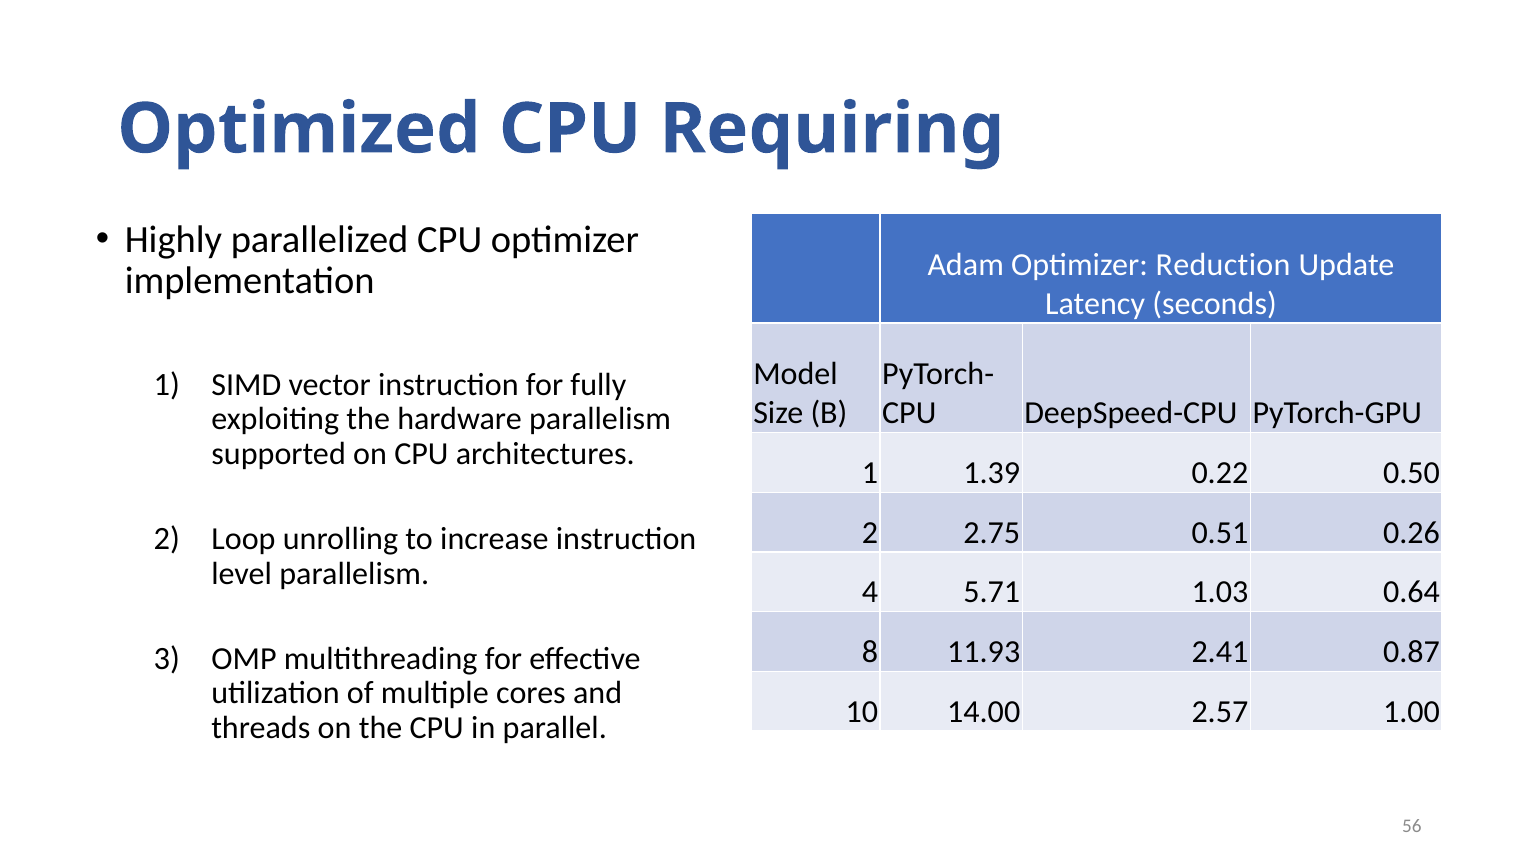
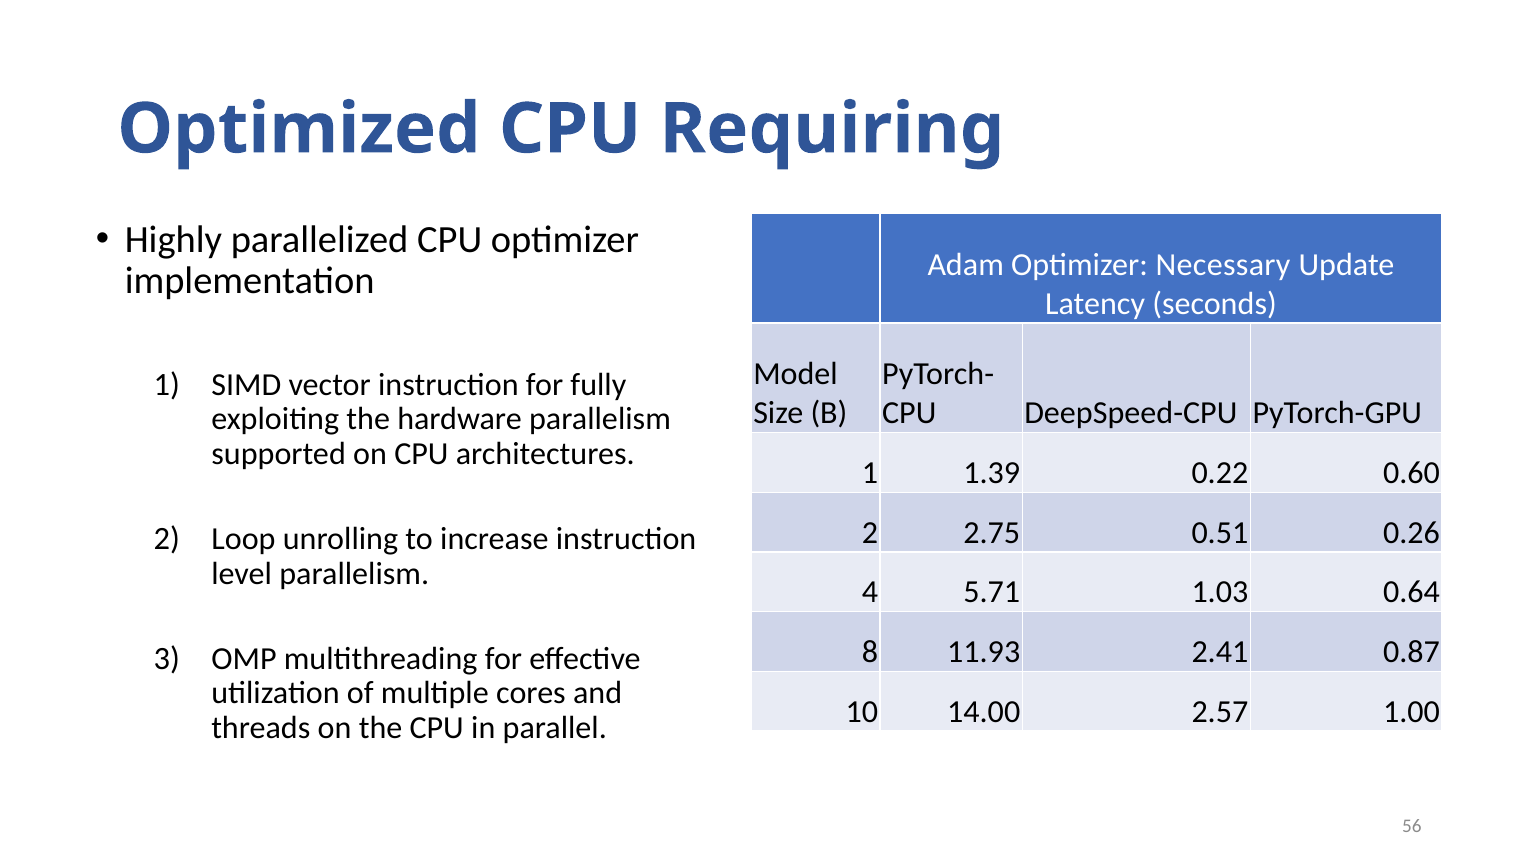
Reduction: Reduction -> Necessary
0.50: 0.50 -> 0.60
